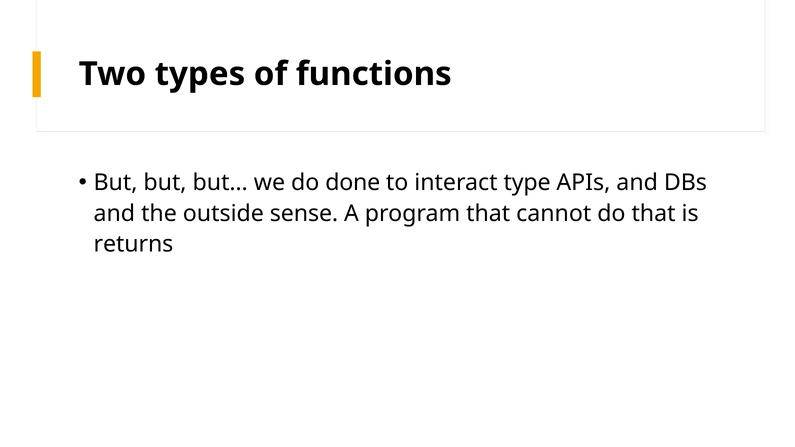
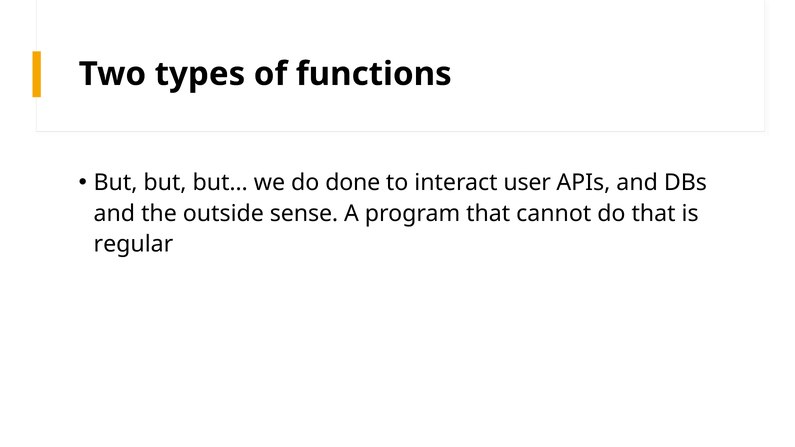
type: type -> user
returns: returns -> regular
